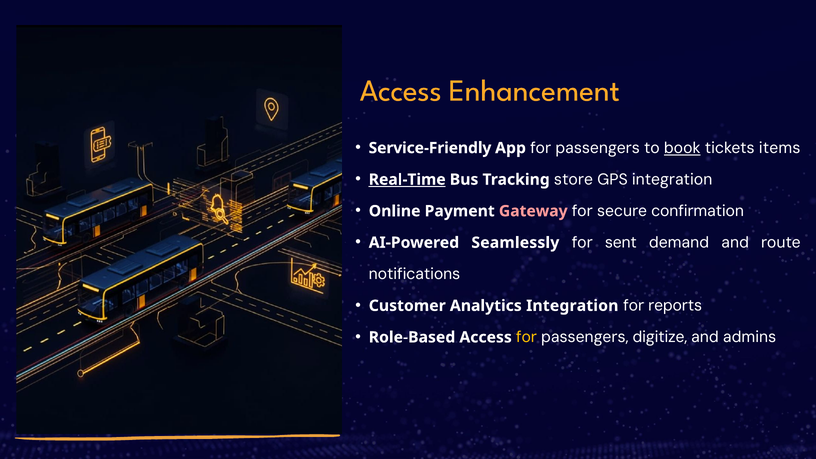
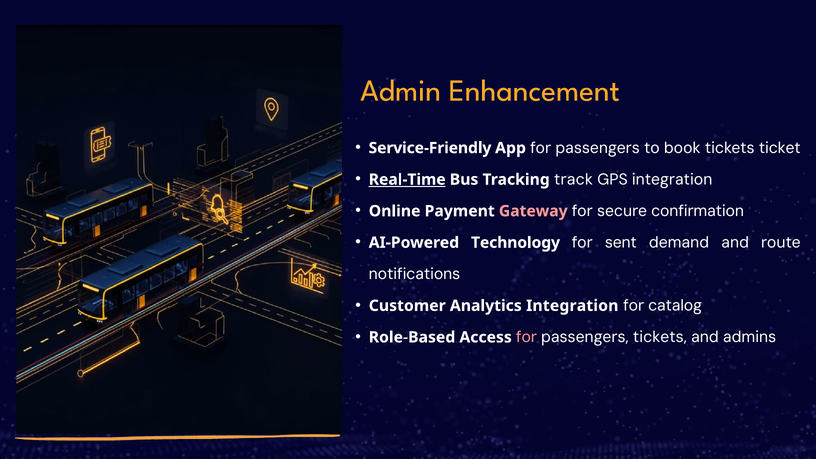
Access at (401, 91): Access -> Admin
book underline: present -> none
items: items -> ticket
store: store -> track
Seamlessly: Seamlessly -> Technology
reports: reports -> catalog
for at (526, 337) colour: yellow -> pink
passengers digitize: digitize -> tickets
